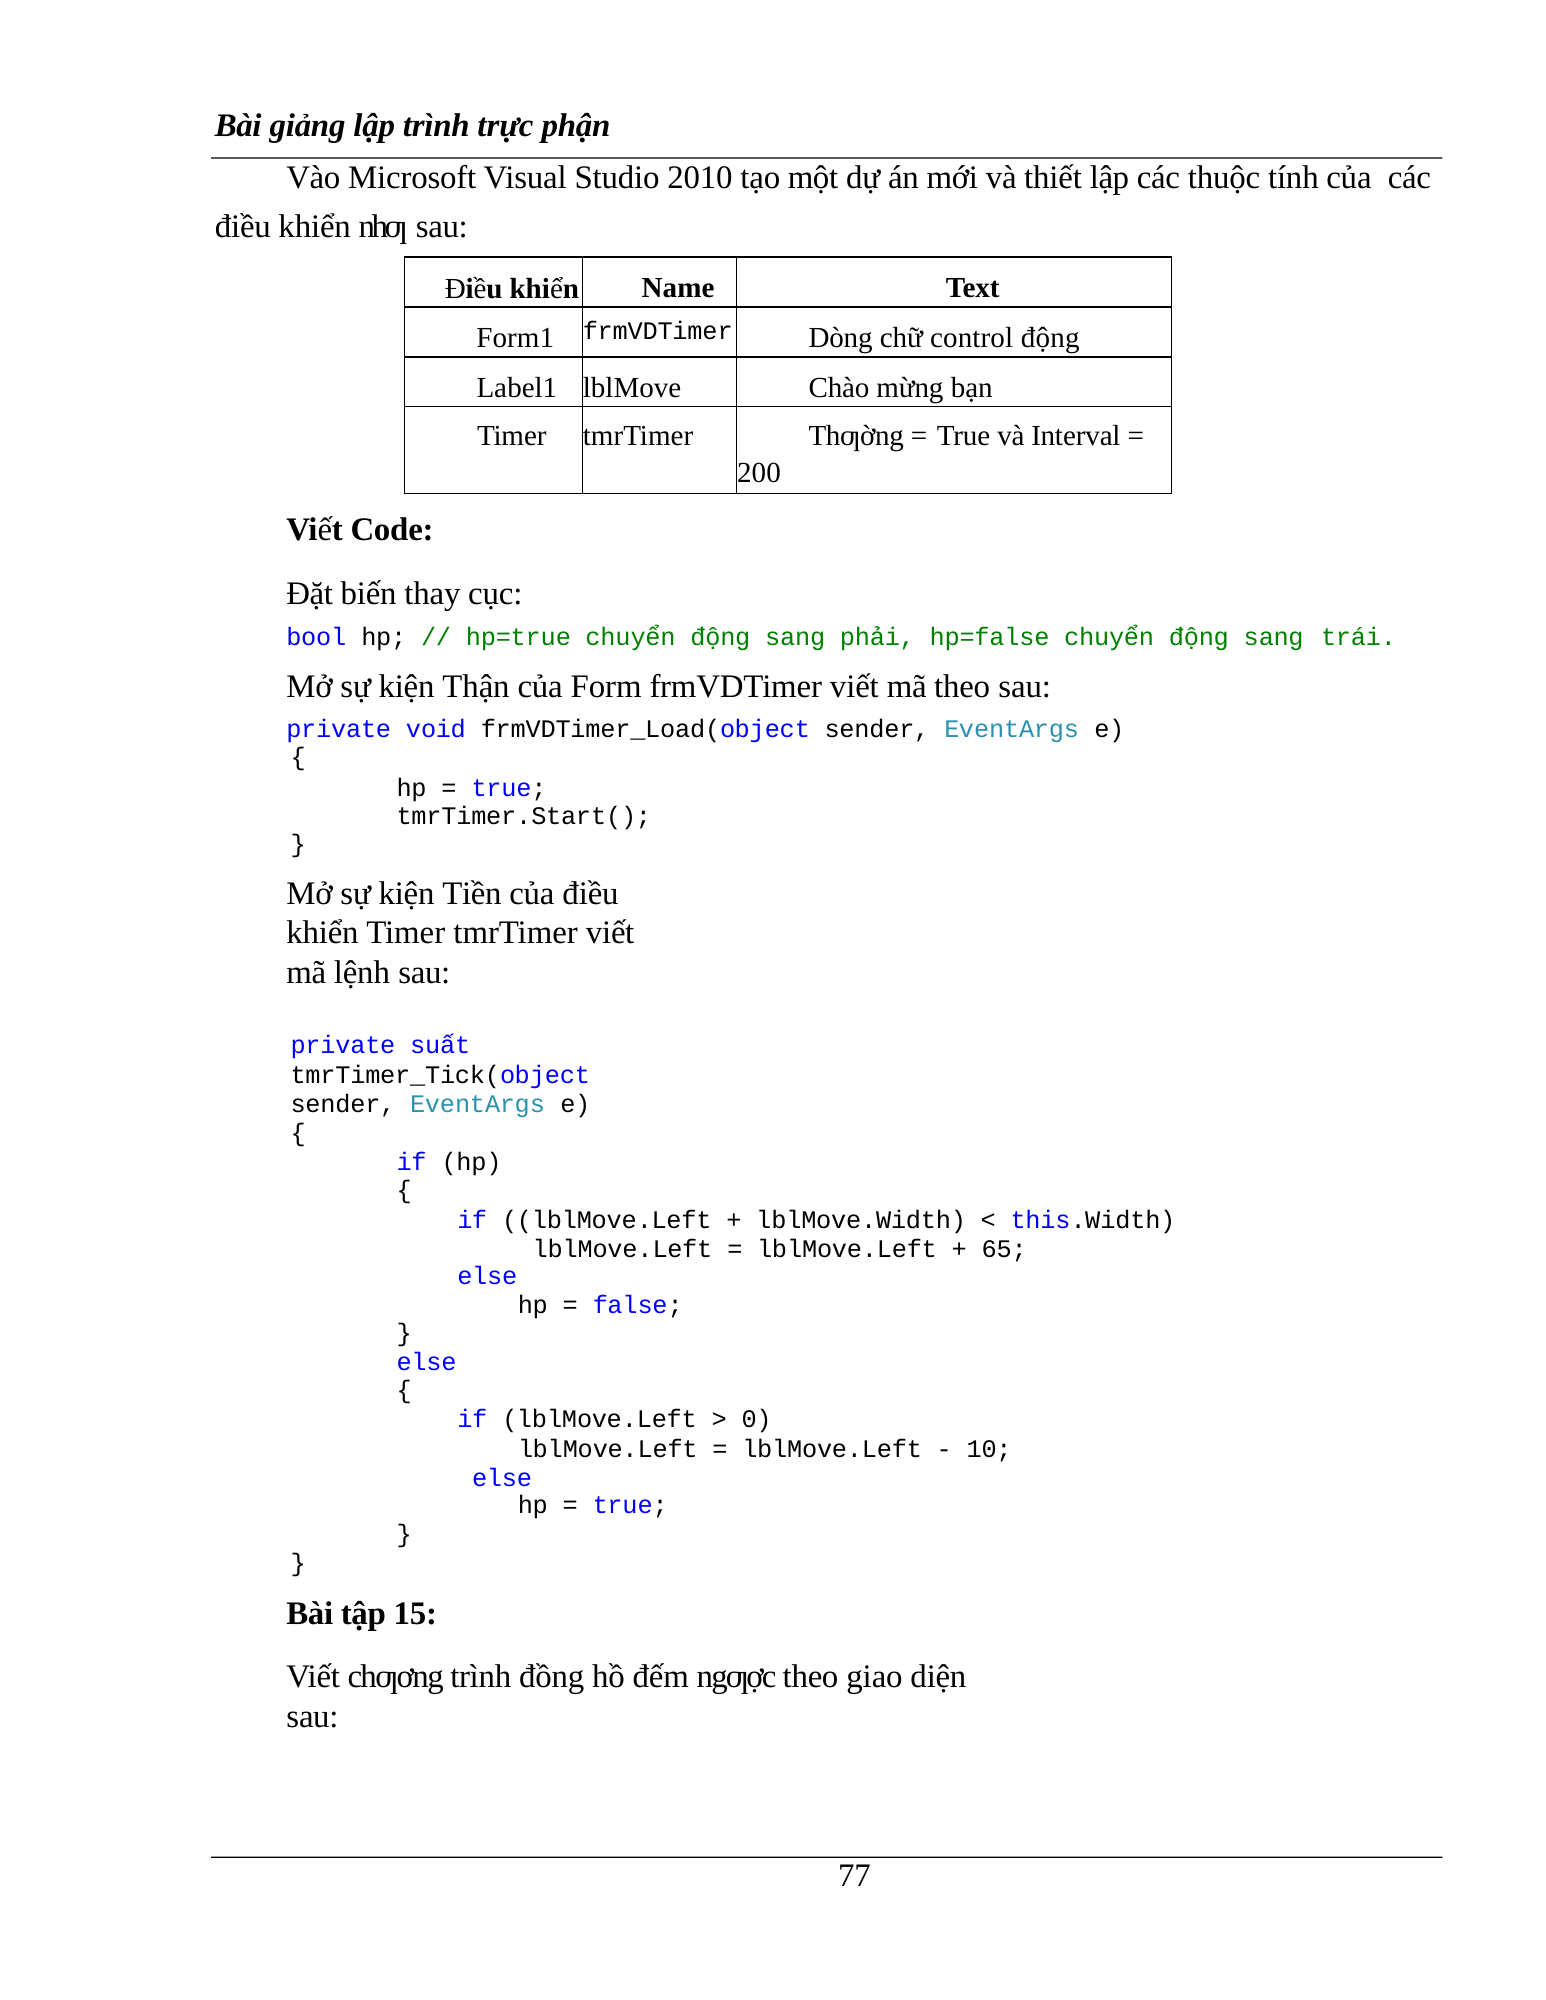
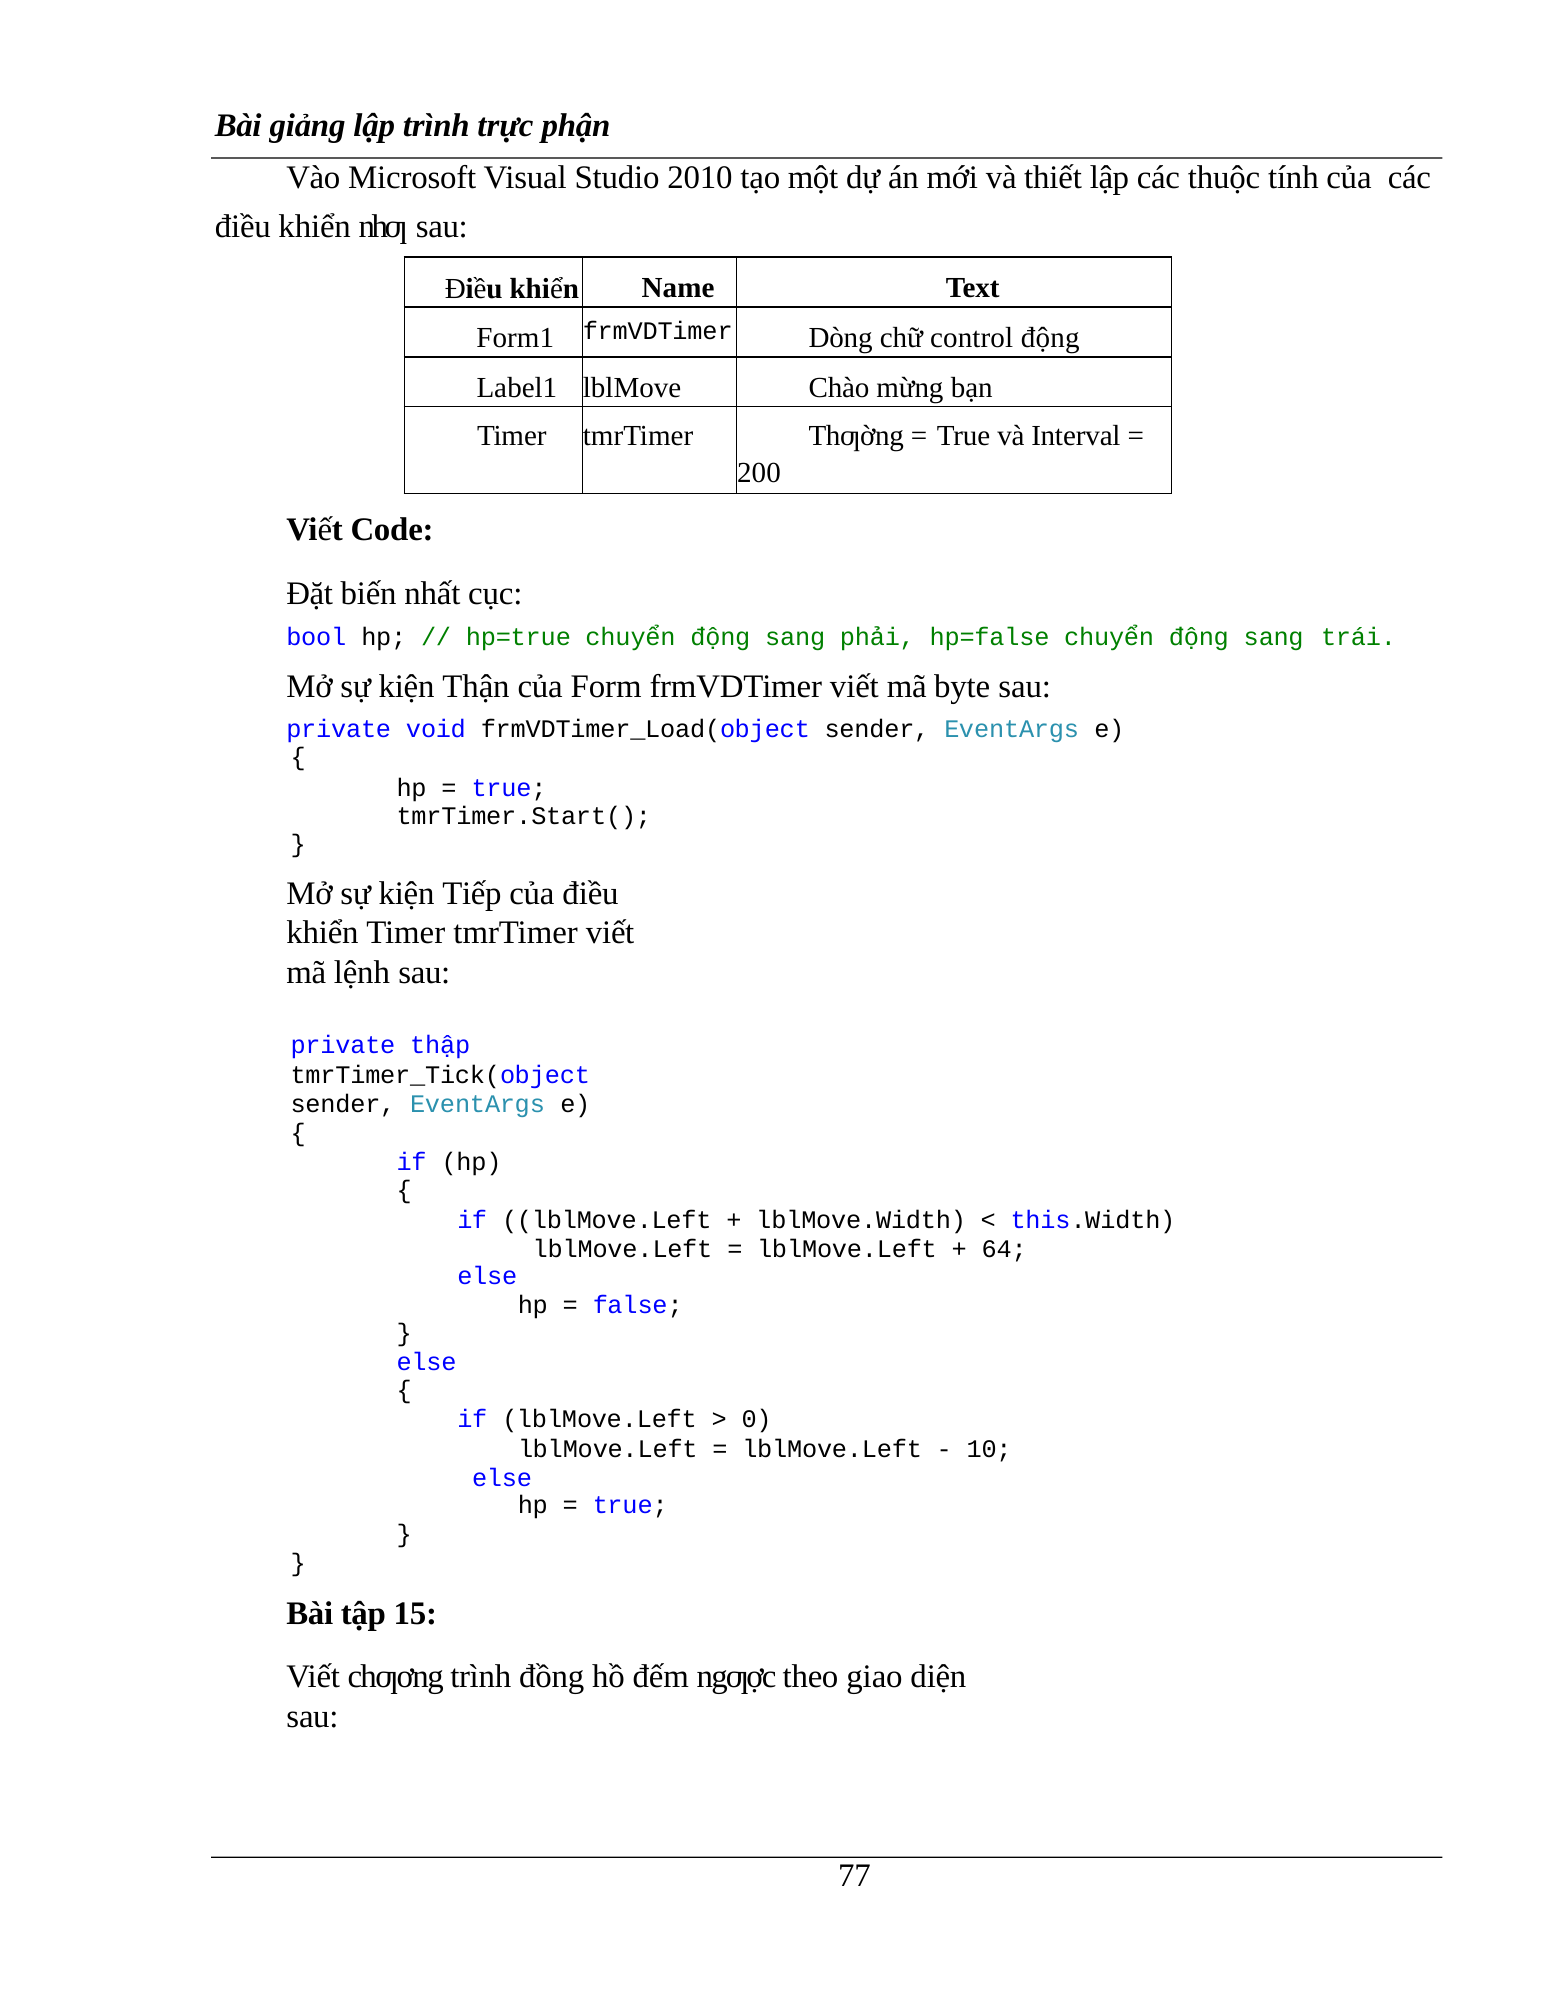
thay: thay -> nhất
mã theo: theo -> byte
Tiền: Tiền -> Tiếp
suất: suất -> thập
65: 65 -> 64
